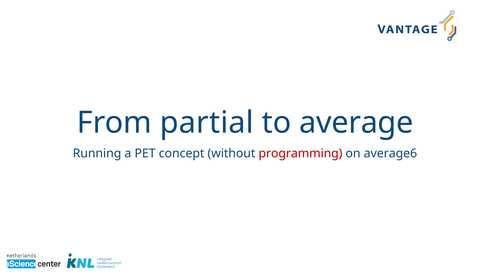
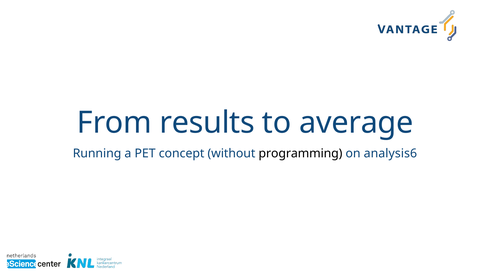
partial: partial -> results
programming colour: red -> black
average6: average6 -> analysis6
